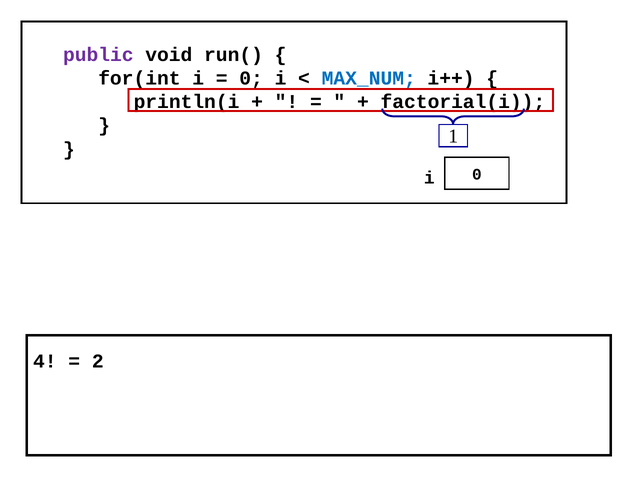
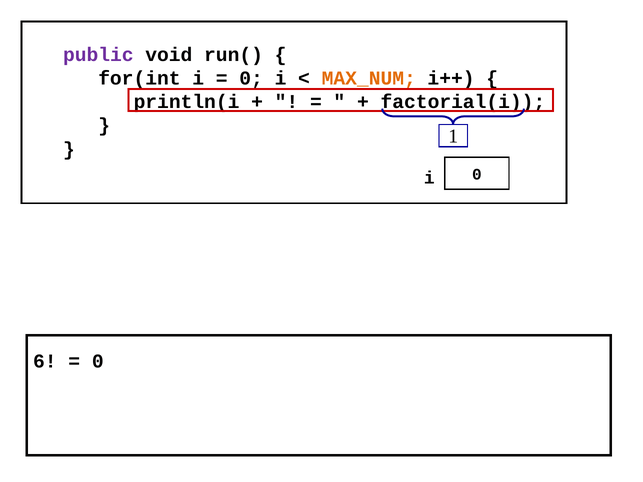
MAX_NUM colour: blue -> orange
4: 4 -> 6
2 at (98, 361): 2 -> 0
